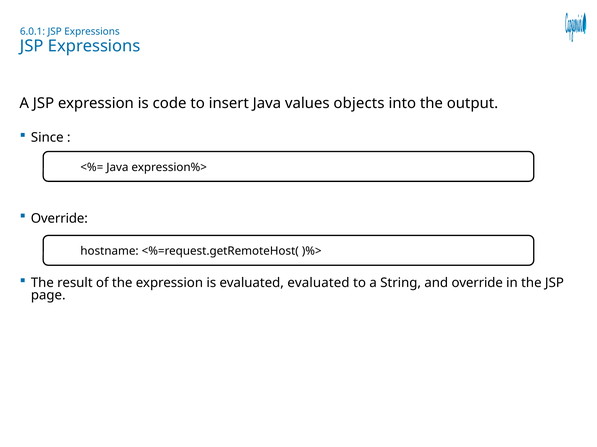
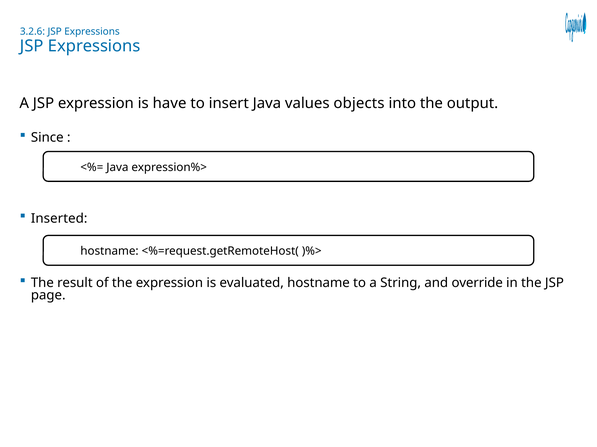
6.0.1: 6.0.1 -> 3.2.6
code: code -> have
Override at (59, 219): Override -> Inserted
evaluated evaluated: evaluated -> hostname
